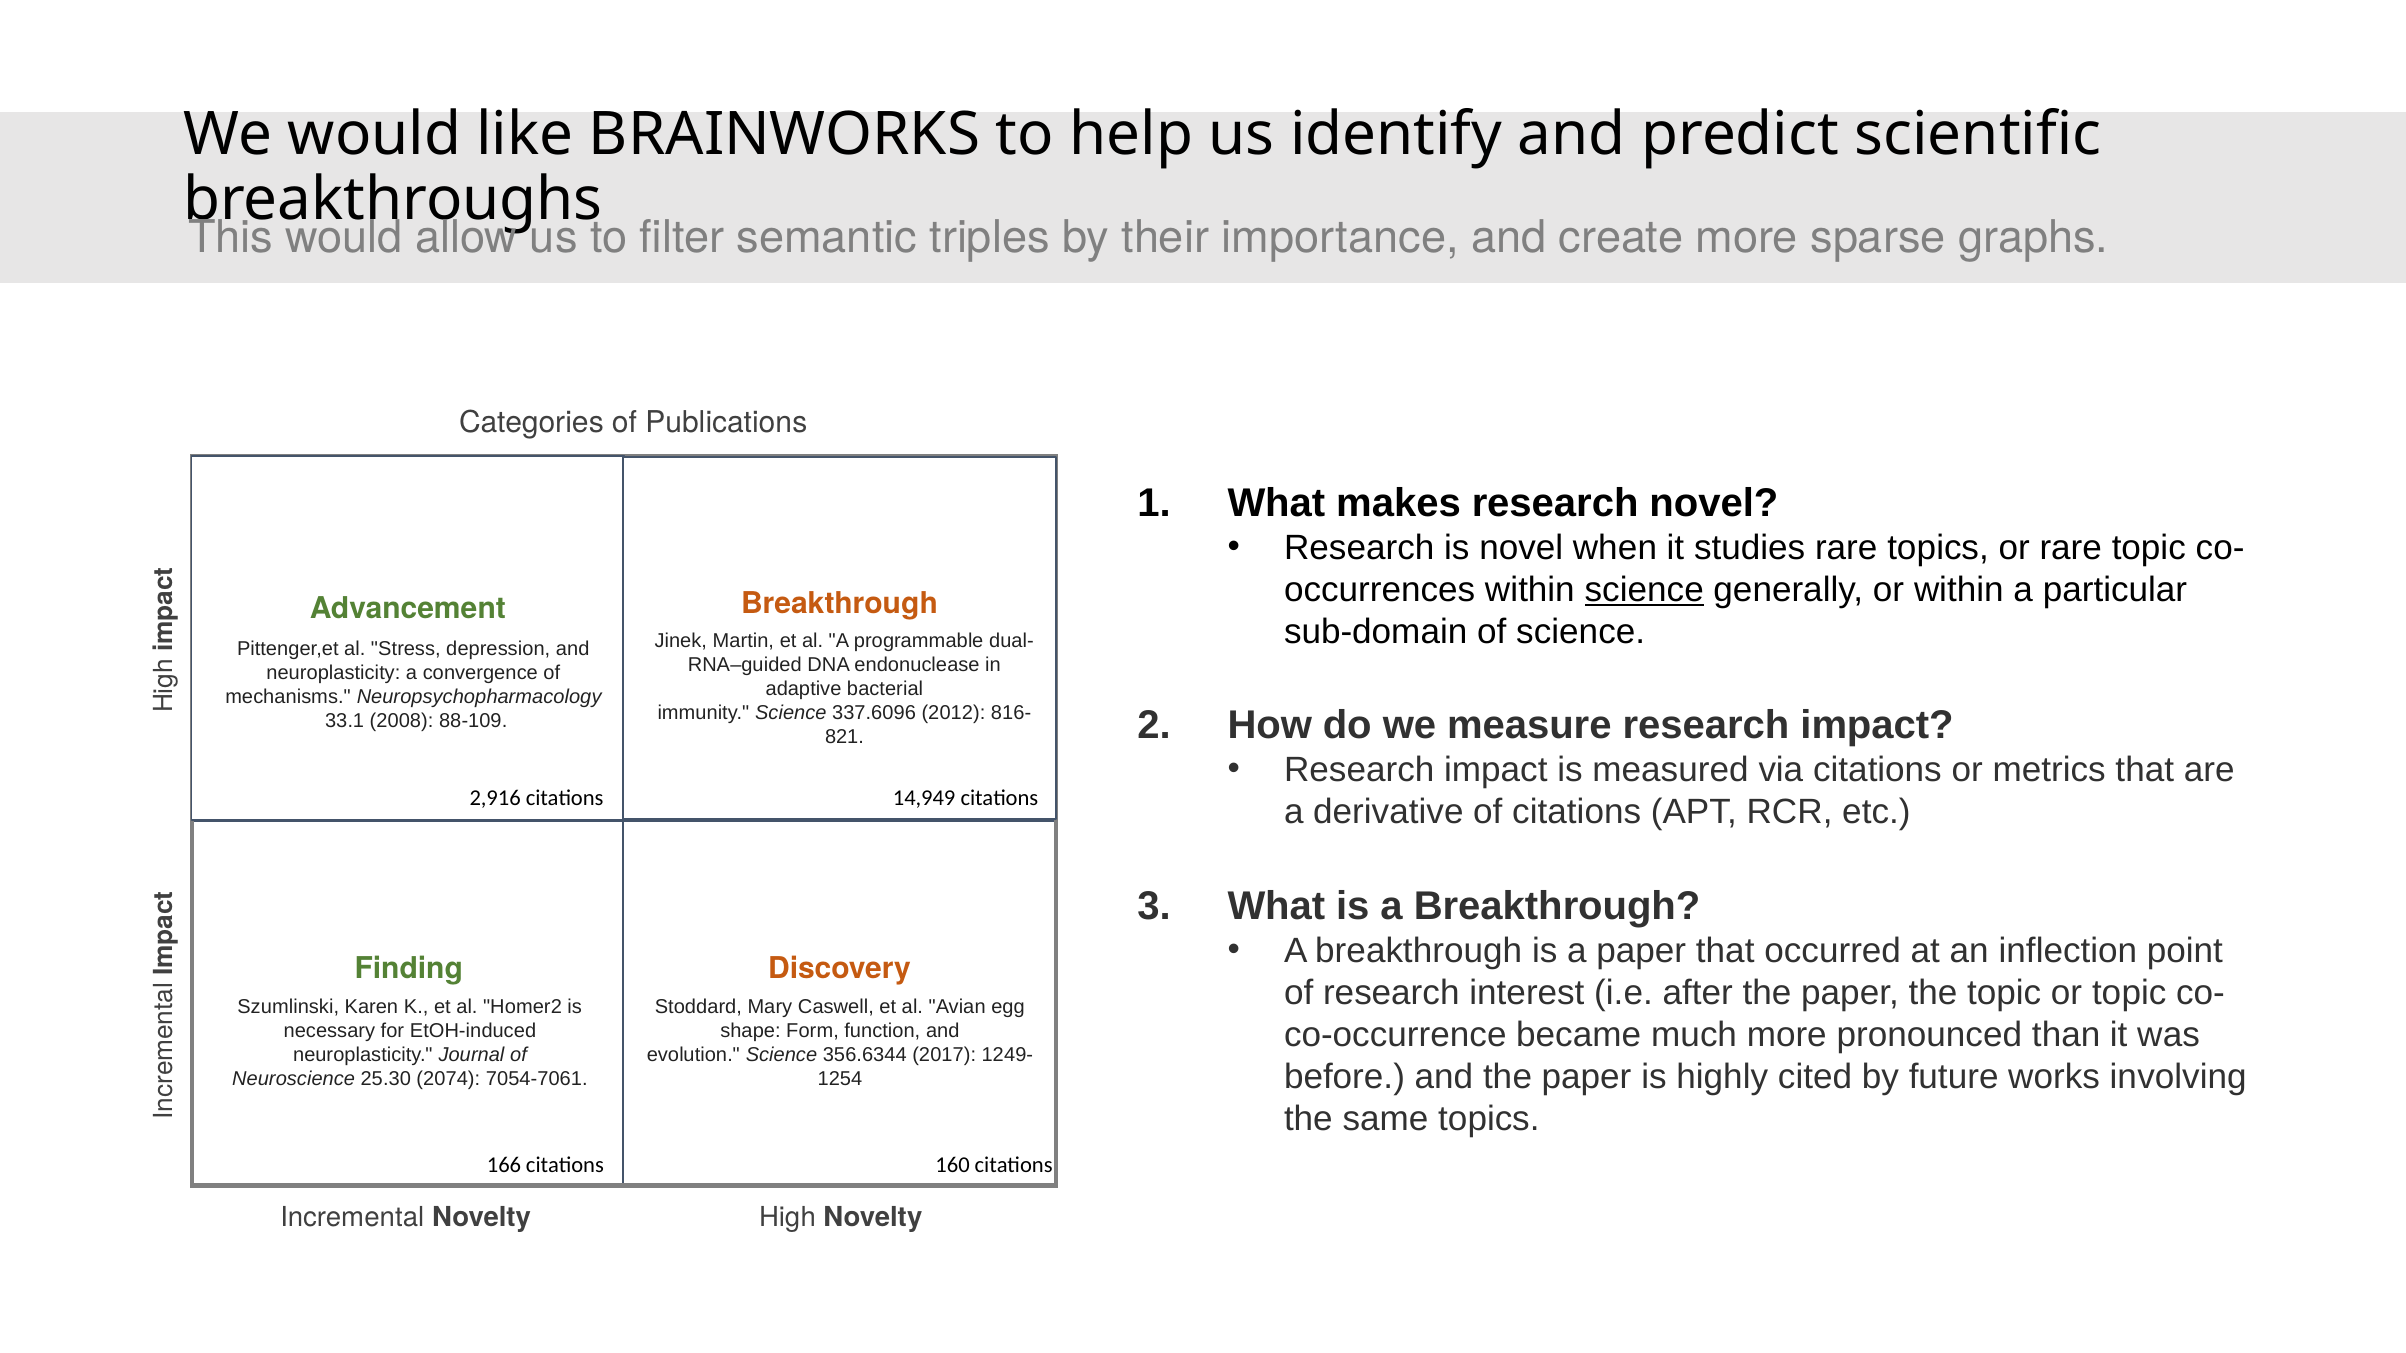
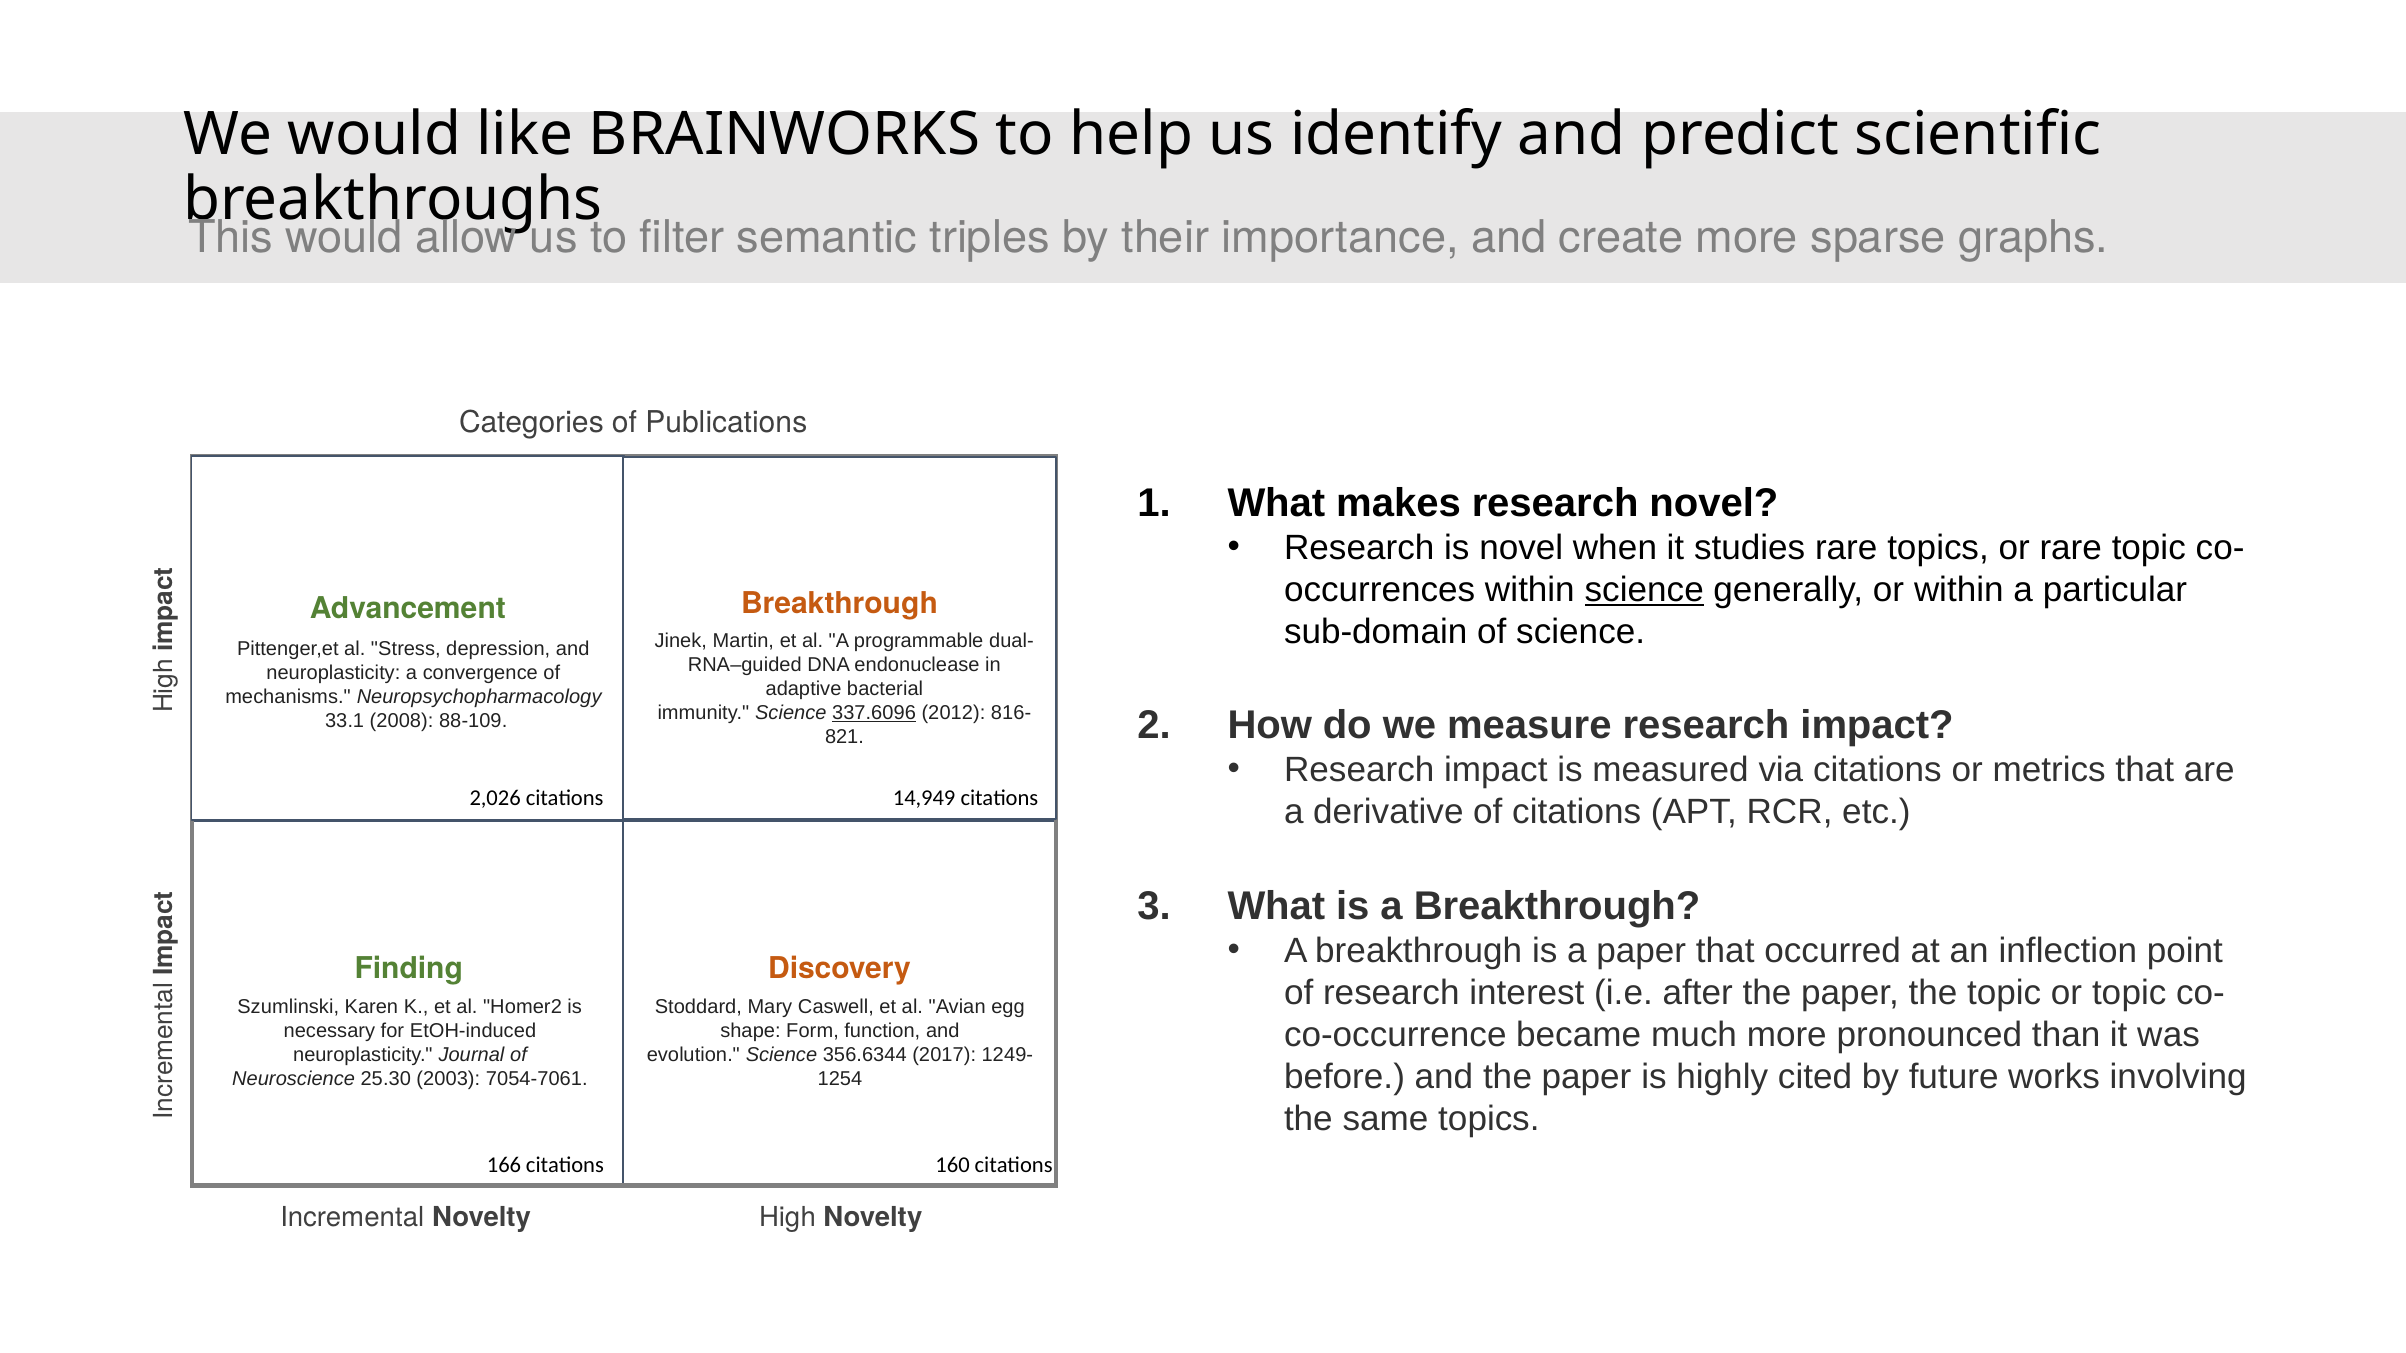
337.6096 underline: none -> present
2,916: 2,916 -> 2,026
2074: 2074 -> 2003
